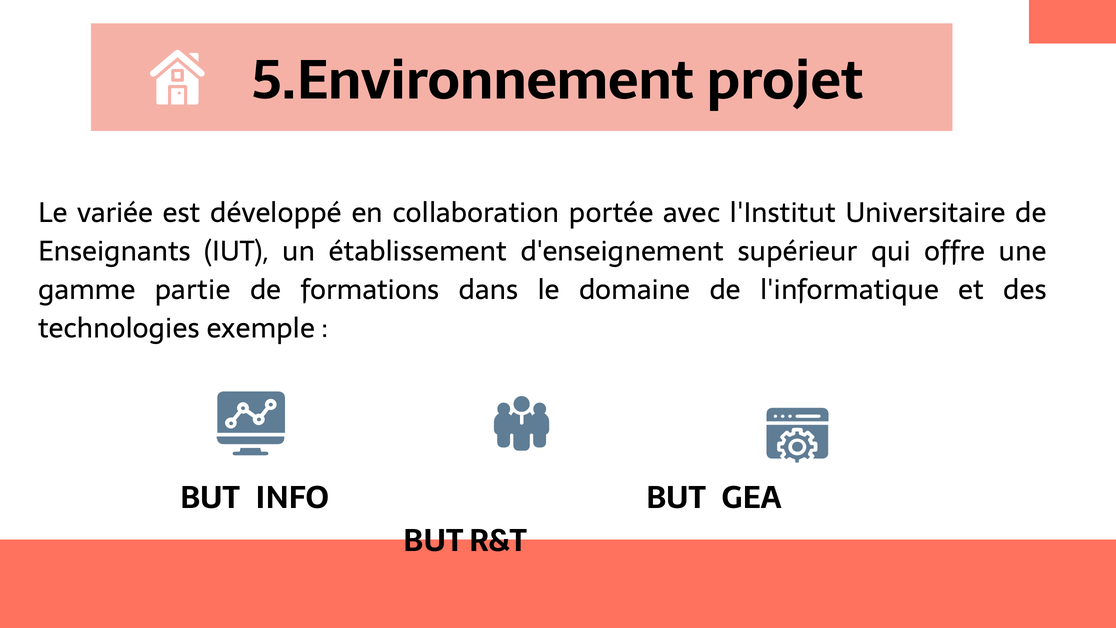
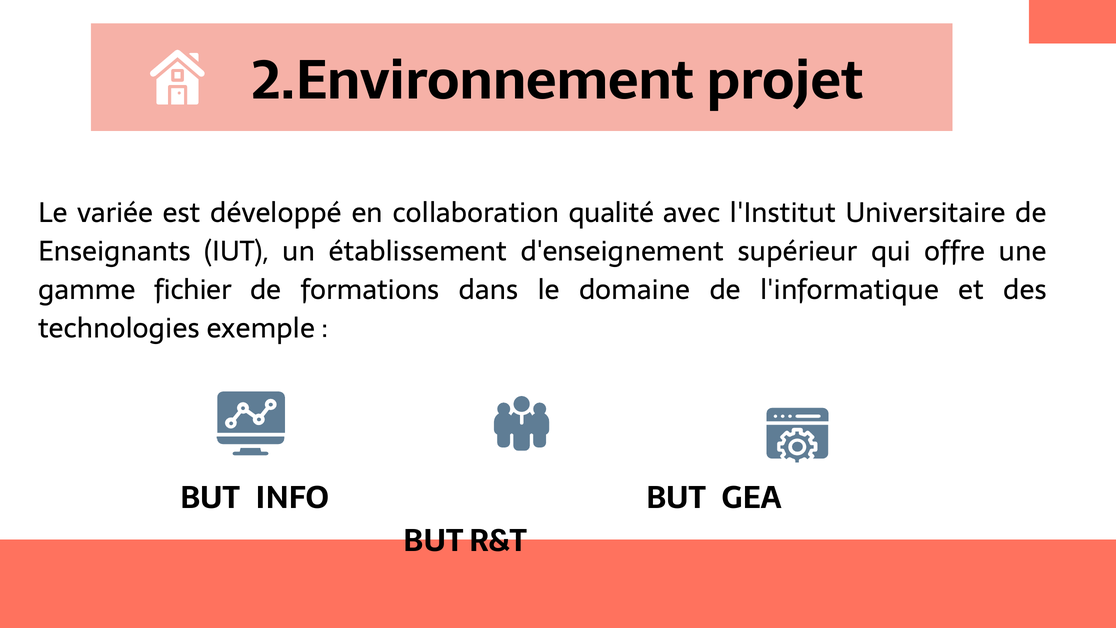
5.Environnement: 5.Environnement -> 2.Environnement
portée: portée -> qualité
partie: partie -> fichier
